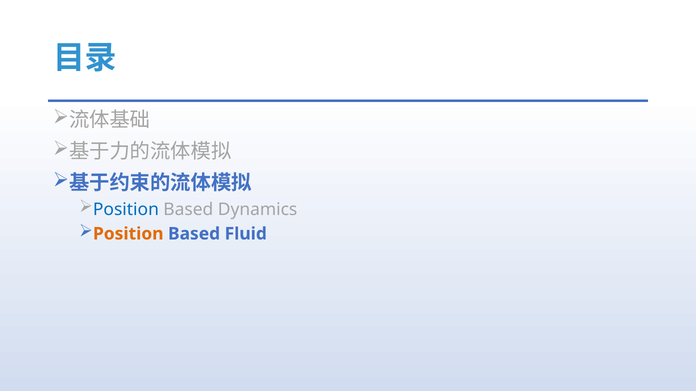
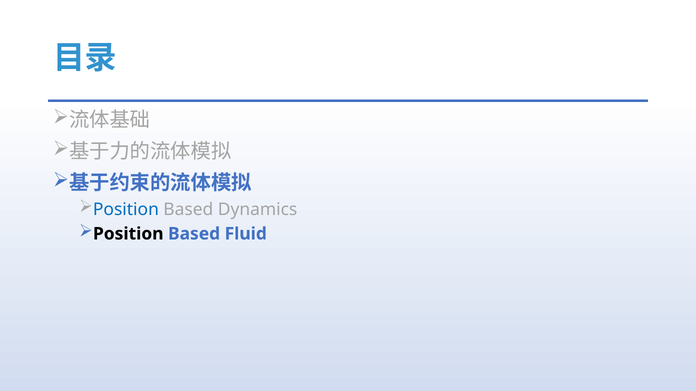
Position at (128, 234) colour: orange -> black
